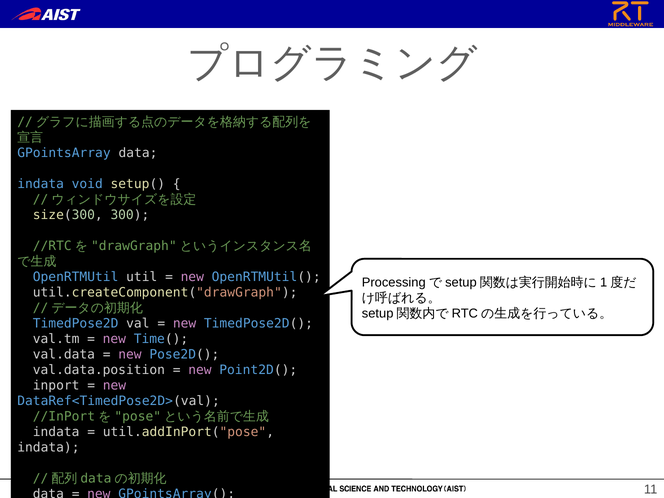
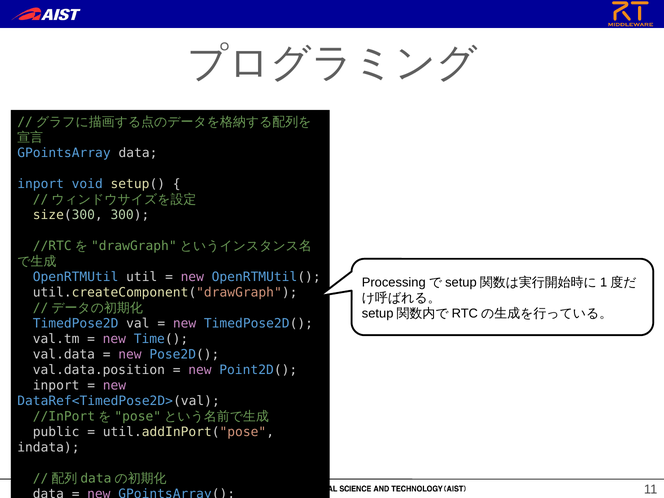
indata at (41, 184): indata -> inport
indata at (56, 432): indata -> public
